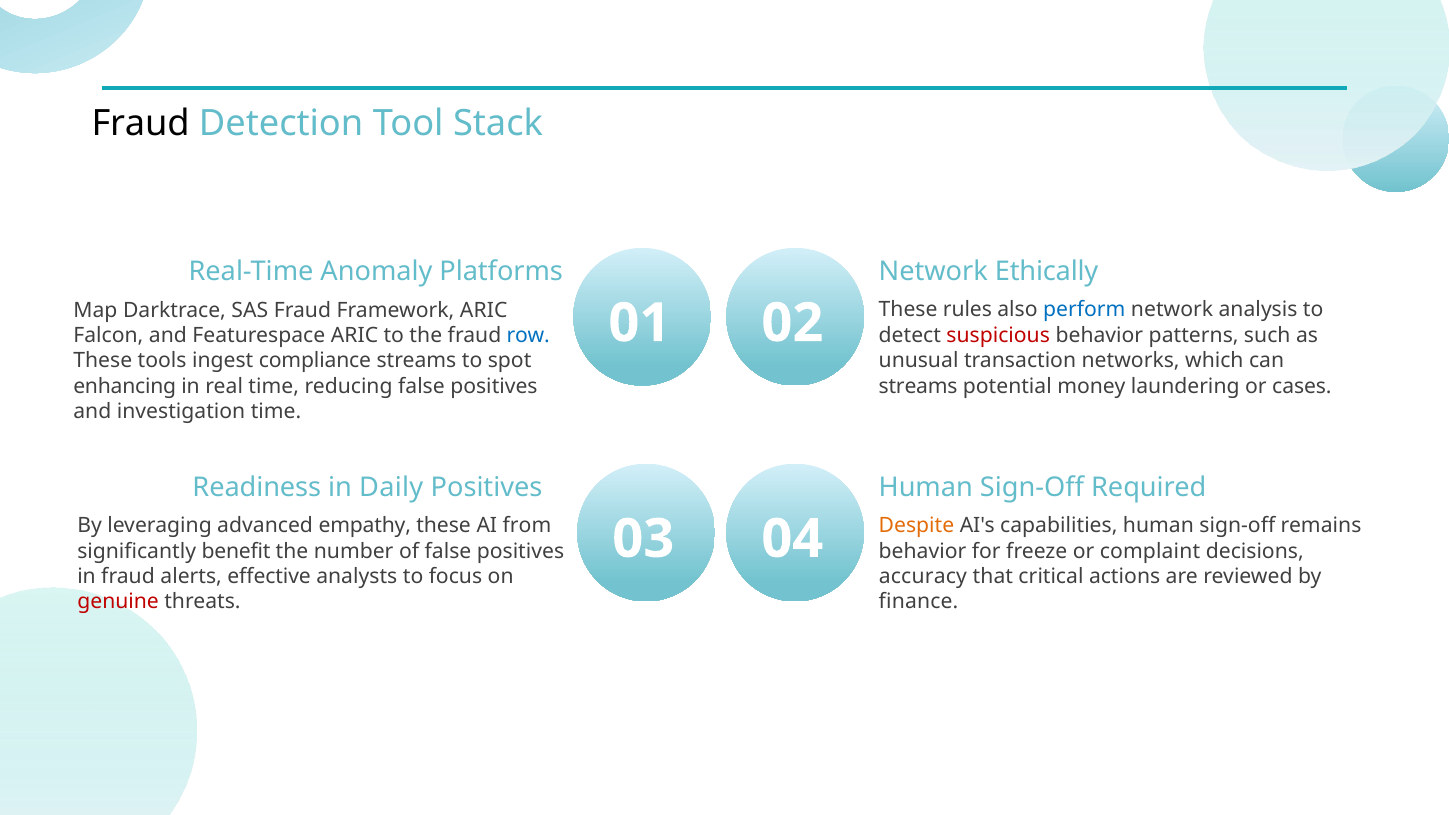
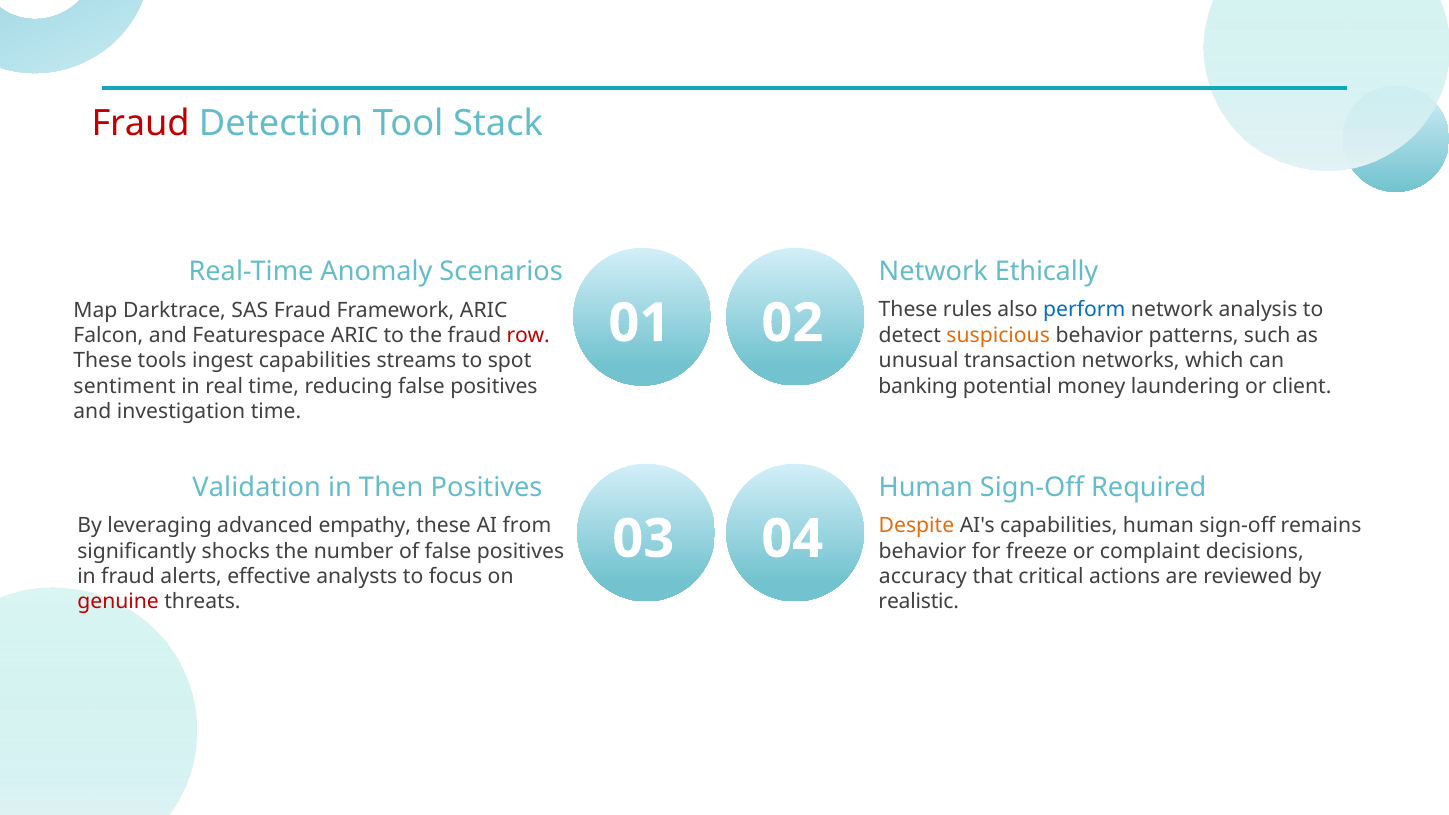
Fraud at (141, 123) colour: black -> red
Platforms: Platforms -> Scenarios
row colour: blue -> red
suspicious colour: red -> orange
ingest compliance: compliance -> capabilities
enhancing: enhancing -> sentiment
streams at (918, 386): streams -> banking
cases: cases -> client
Readiness: Readiness -> Validation
Daily: Daily -> Then
benefit: benefit -> shocks
finance: finance -> realistic
